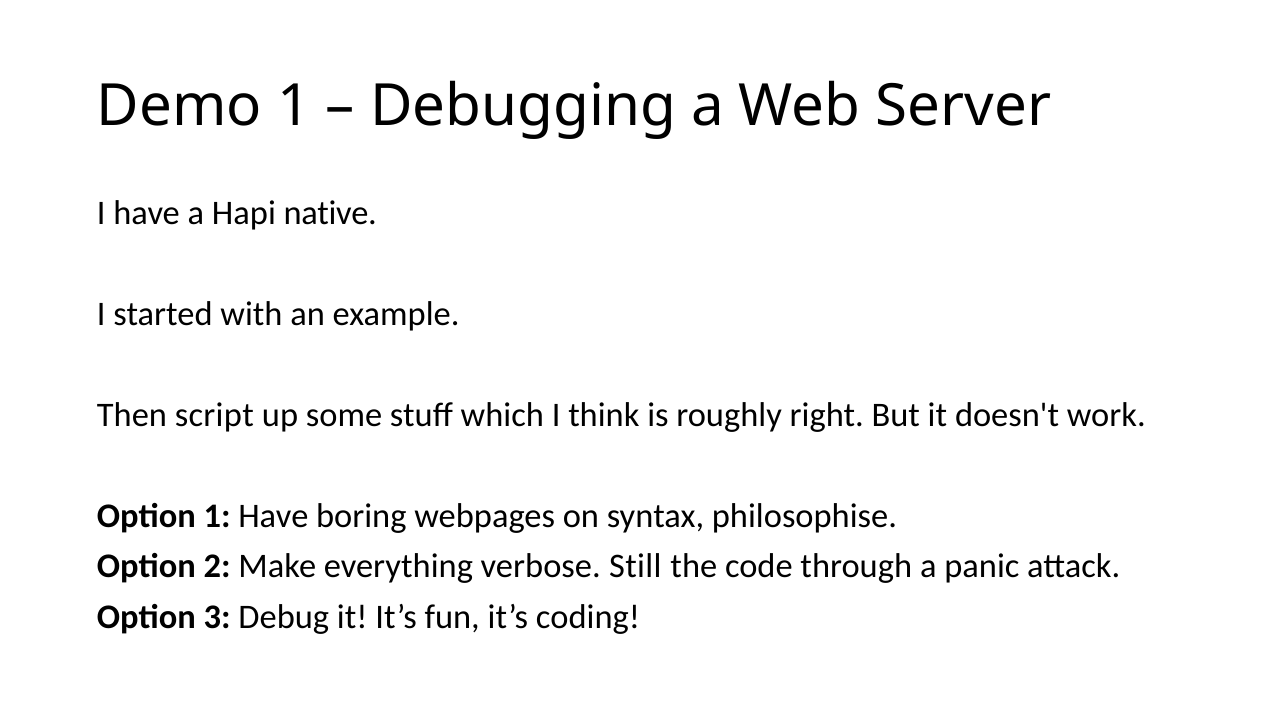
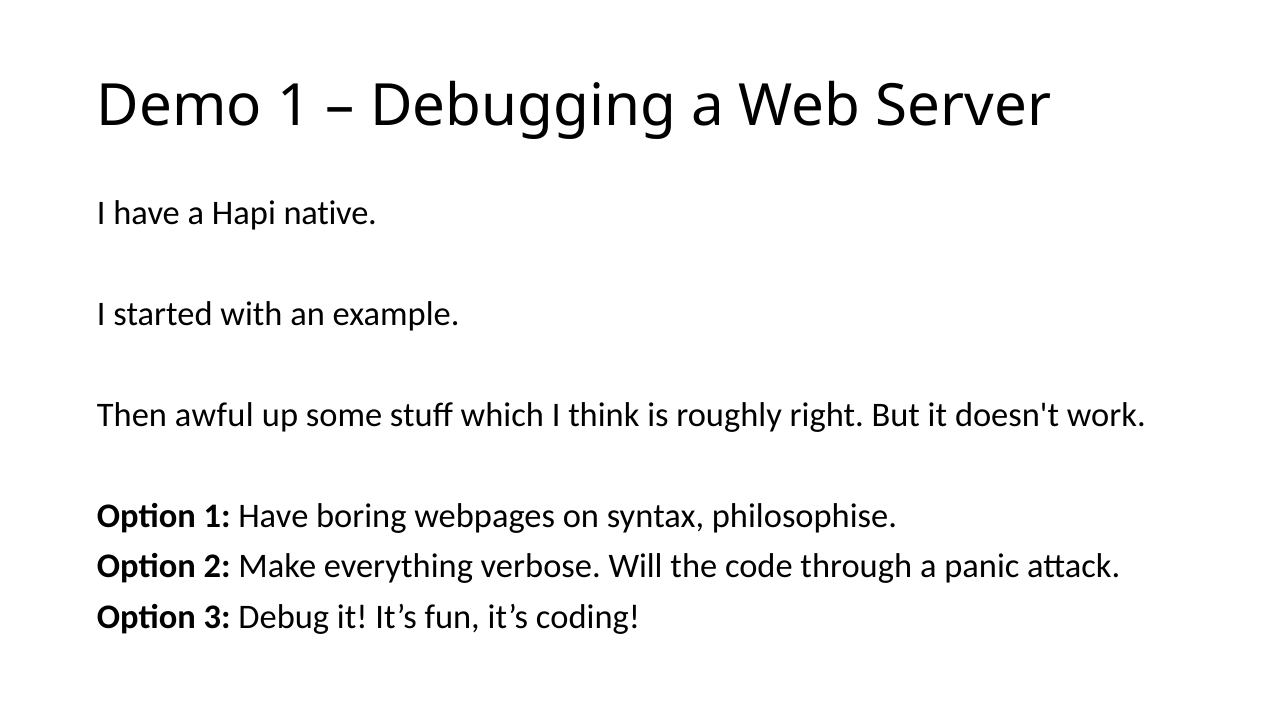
script: script -> awful
Still: Still -> Will
